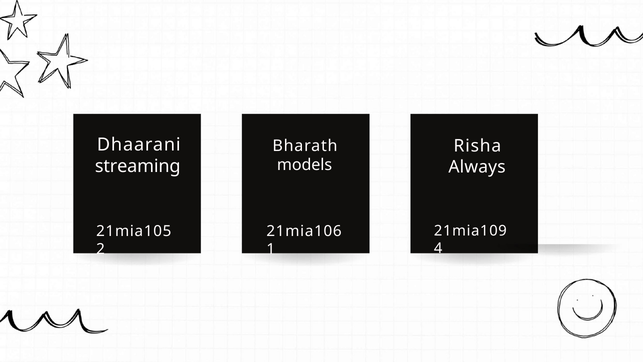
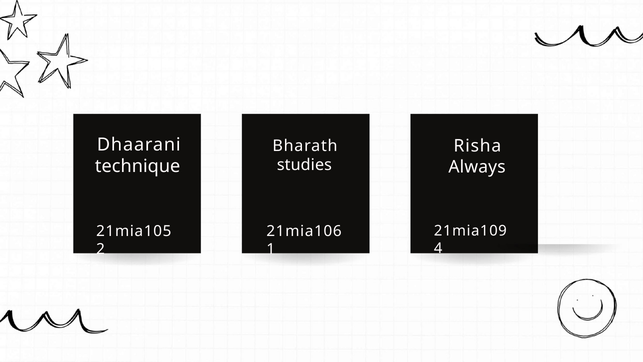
models: models -> studies
streaming: streaming -> technique
